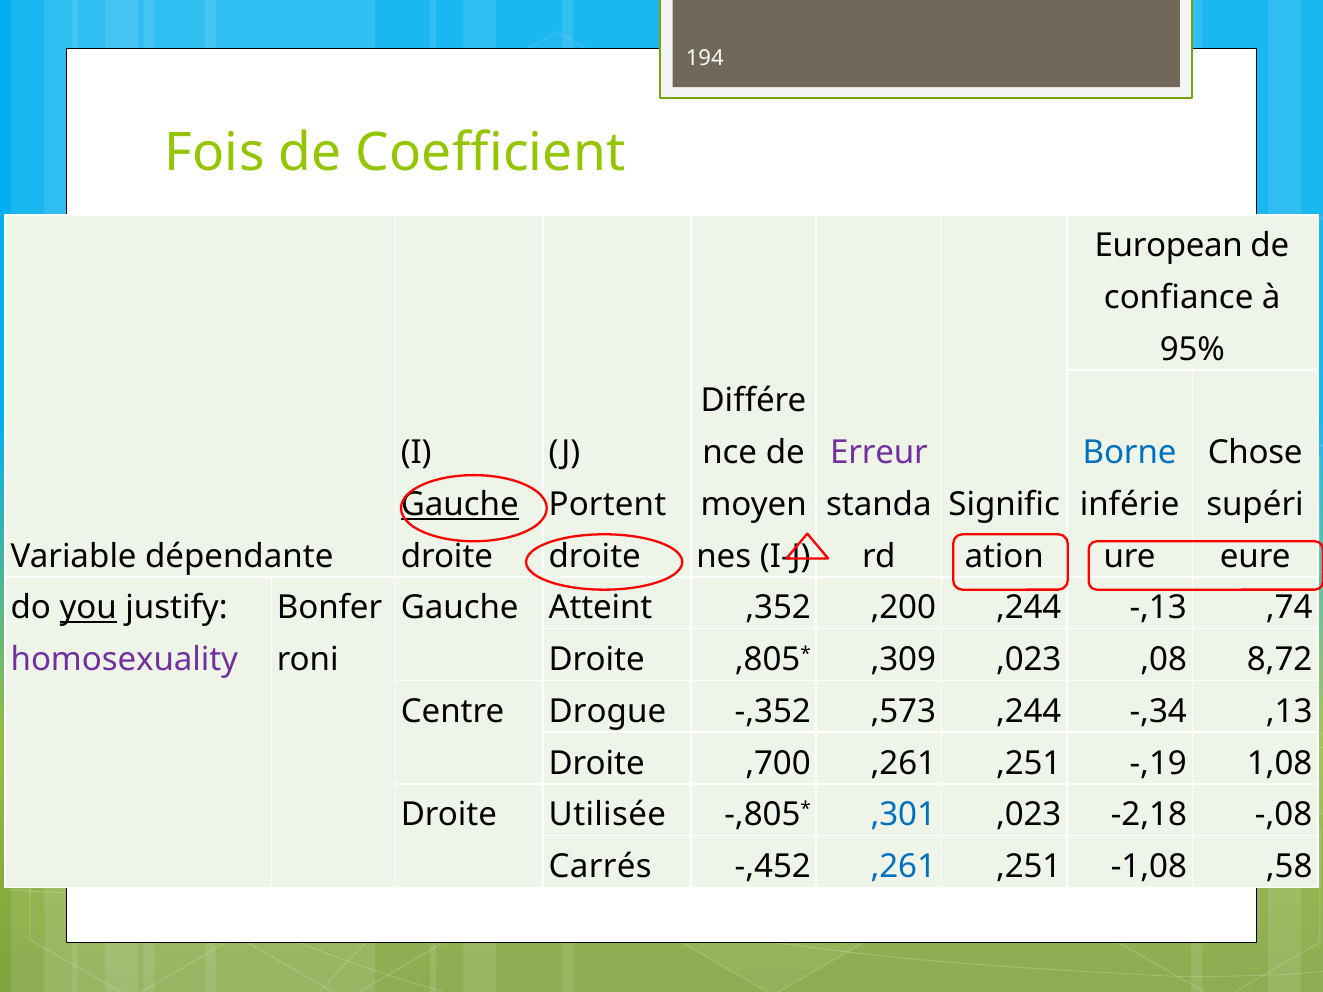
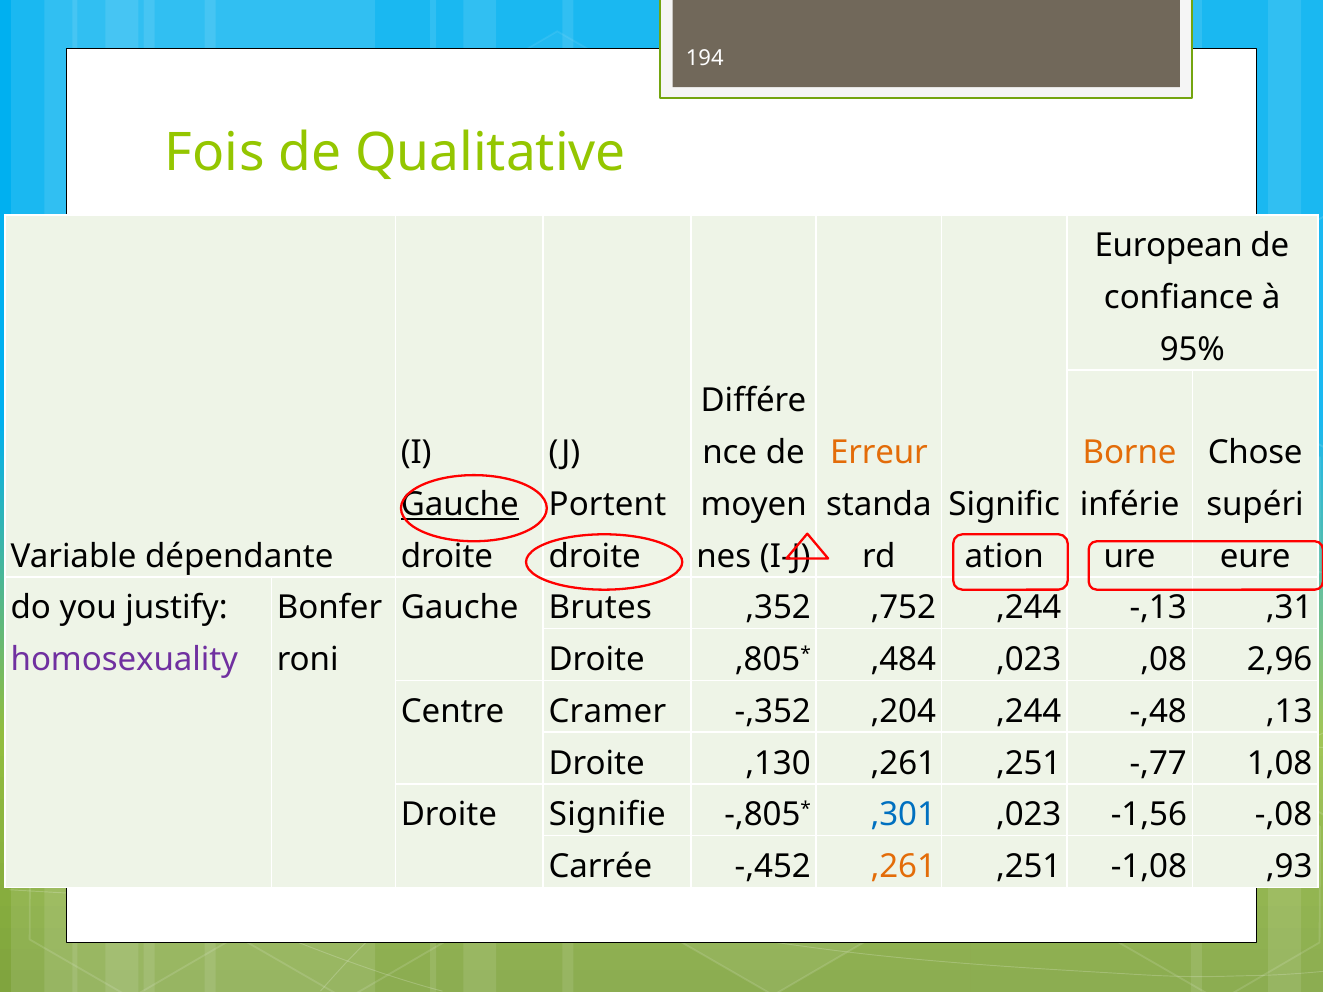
Coefficient: Coefficient -> Qualitative
Erreur colour: purple -> orange
Borne colour: blue -> orange
you underline: present -> none
Atteint: Atteint -> Brutes
,200: ,200 -> ,752
,74: ,74 -> ,31
,309: ,309 -> ,484
8,72: 8,72 -> 2,96
Drogue: Drogue -> Cramer
,573: ,573 -> ,204
-,34: -,34 -> -,48
,700: ,700 -> ,130
-,19: -,19 -> -,77
Utilisée: Utilisée -> Signifie
-2,18: -2,18 -> -1,56
Carrés: Carrés -> Carrée
,261 at (903, 867) colour: blue -> orange
,58: ,58 -> ,93
